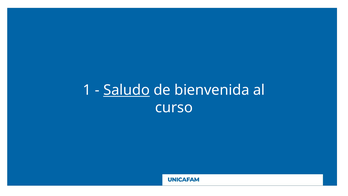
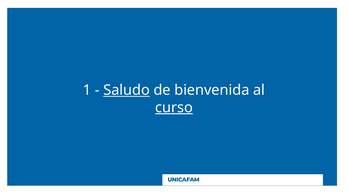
curso underline: none -> present
